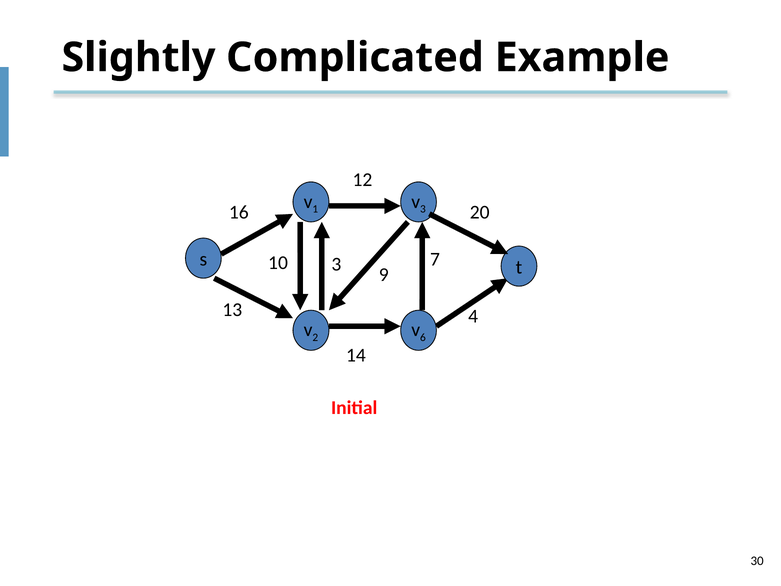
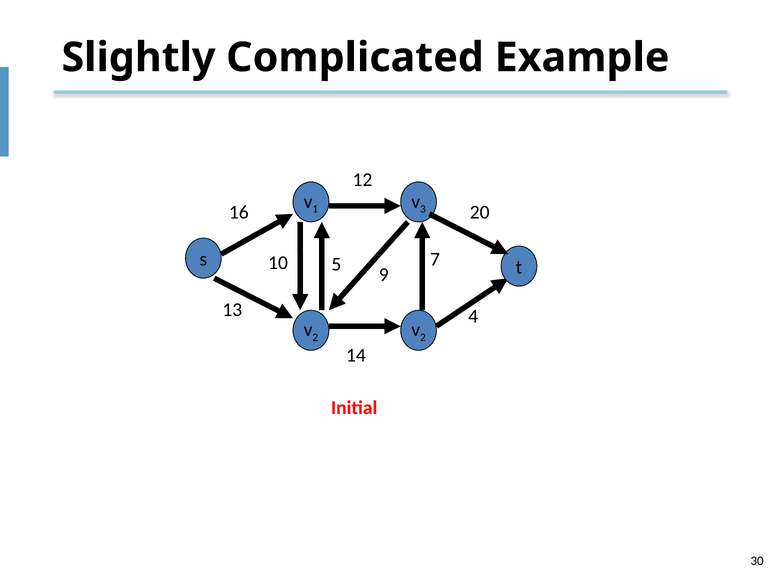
10 3: 3 -> 5
6 at (423, 338): 6 -> 2
